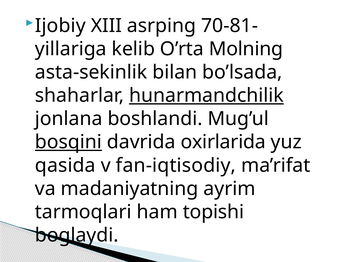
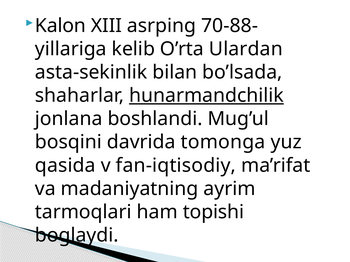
Ijobiy: Ijobiy -> Kalon
70-81-: 70-81- -> 70-88-
Molning: Molning -> Ulardan
bosqini underline: present -> none
oxirlarida: oxirlarida -> tomonga
